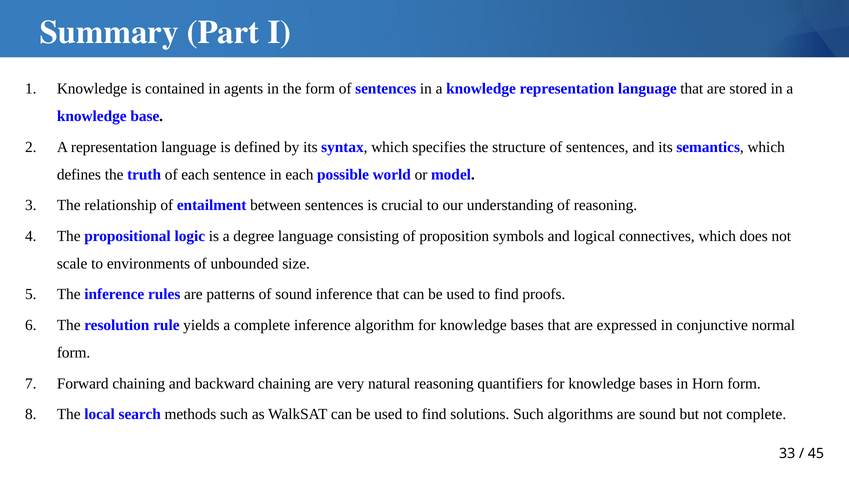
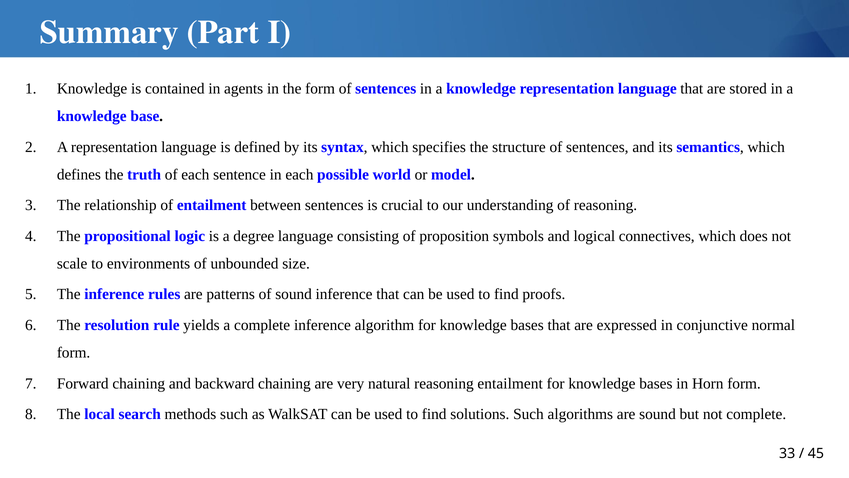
reasoning quantifiers: quantifiers -> entailment
